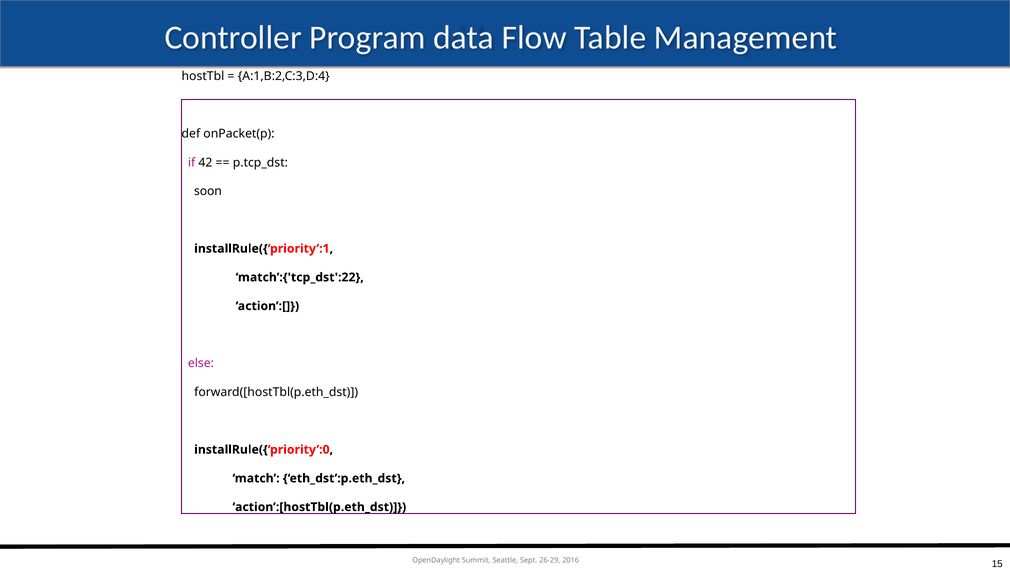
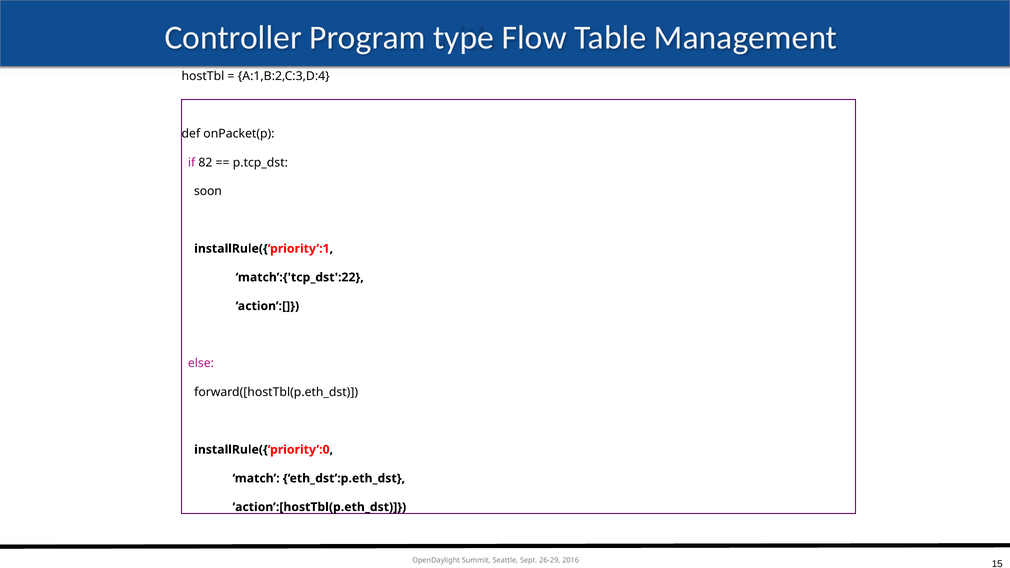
data: data -> type
42: 42 -> 82
